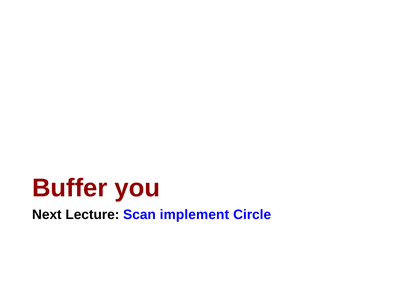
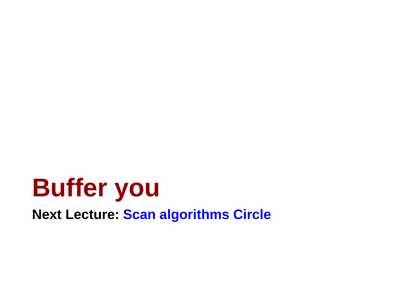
implement: implement -> algorithms
